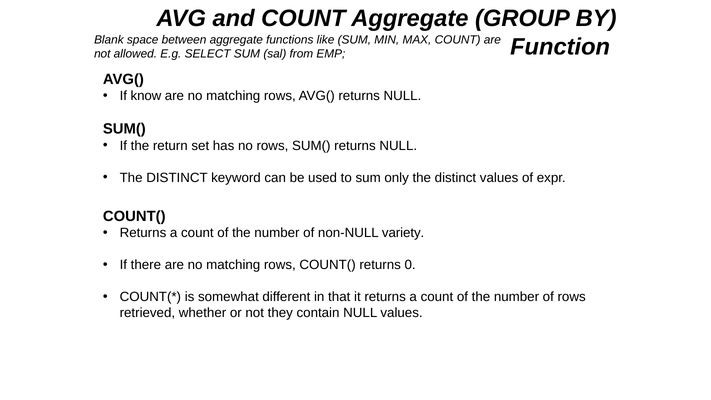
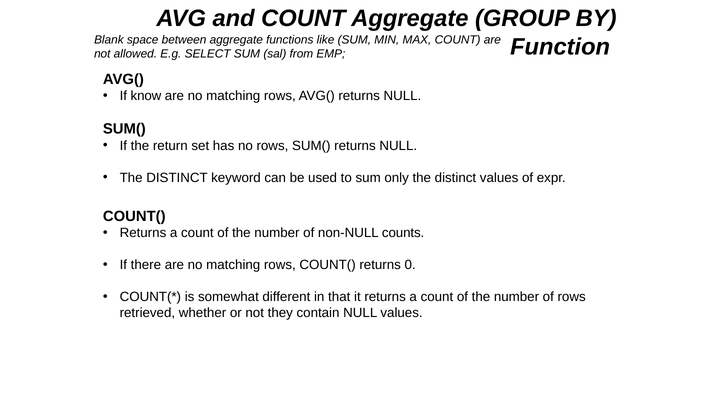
variety: variety -> counts
